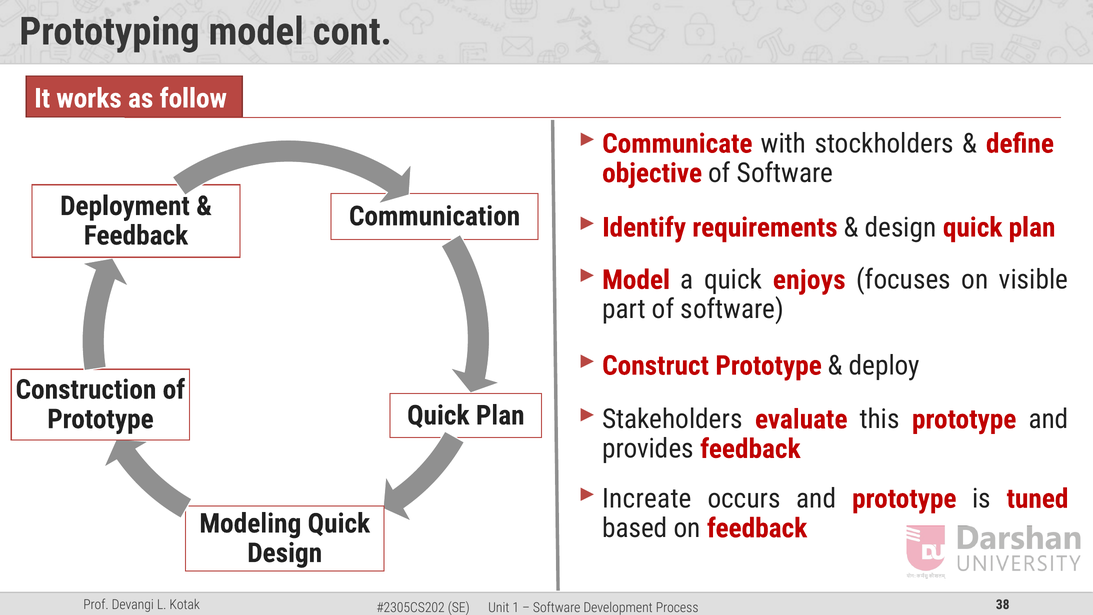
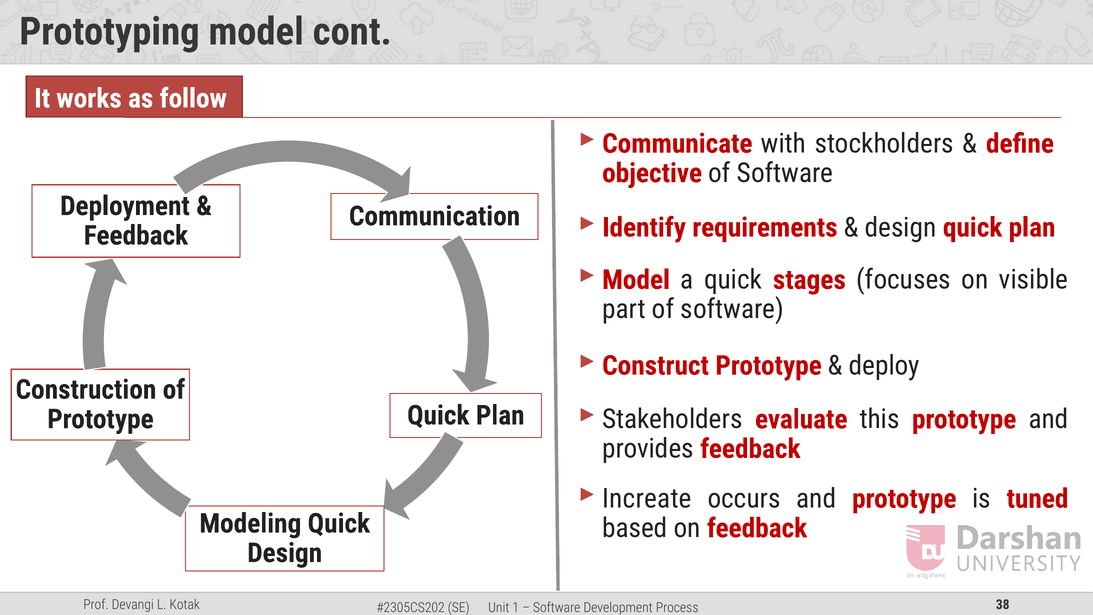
enjoys: enjoys -> stages
